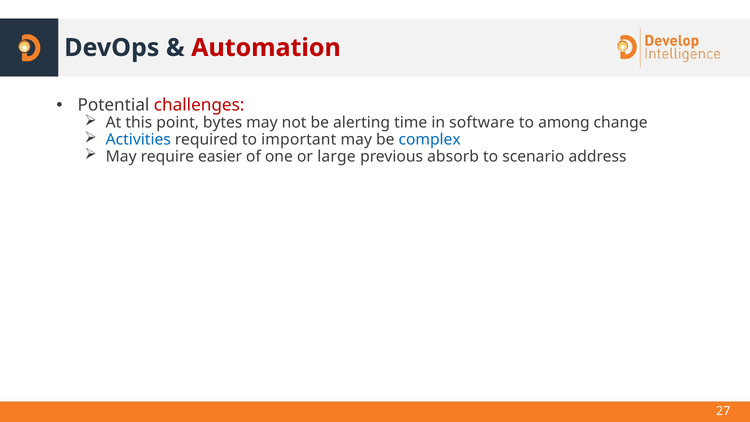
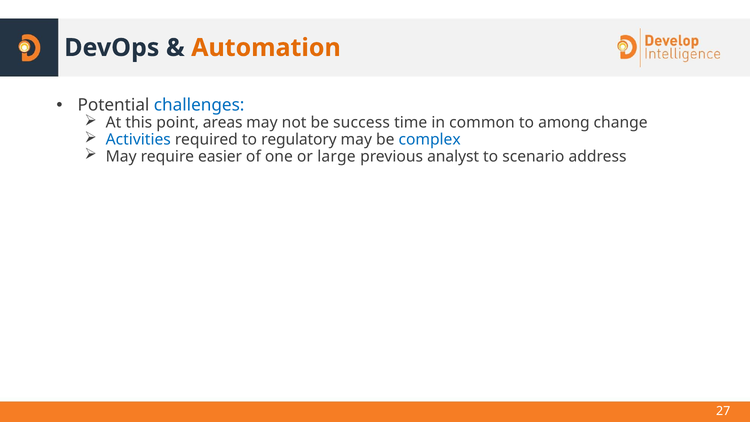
Automation colour: red -> orange
challenges colour: red -> blue
bytes: bytes -> areas
alerting: alerting -> success
software: software -> common
important: important -> regulatory
absorb: absorb -> analyst
